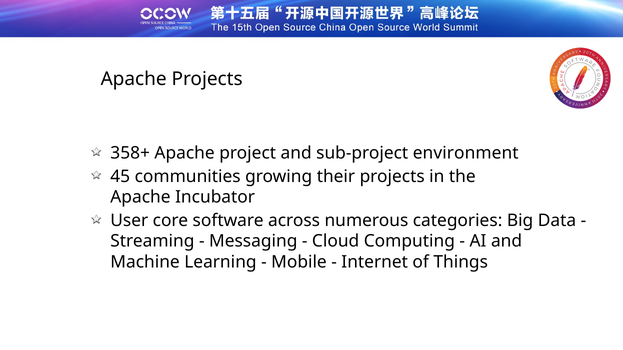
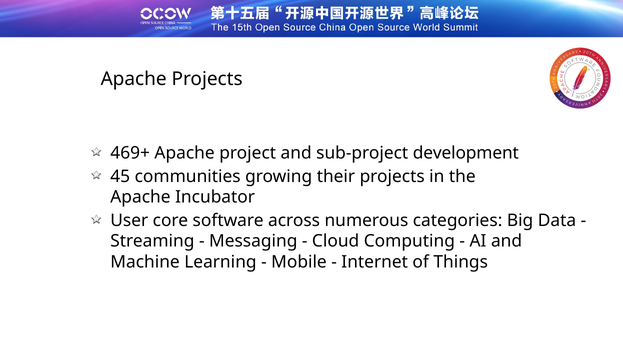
358+: 358+ -> 469+
environment: environment -> development
